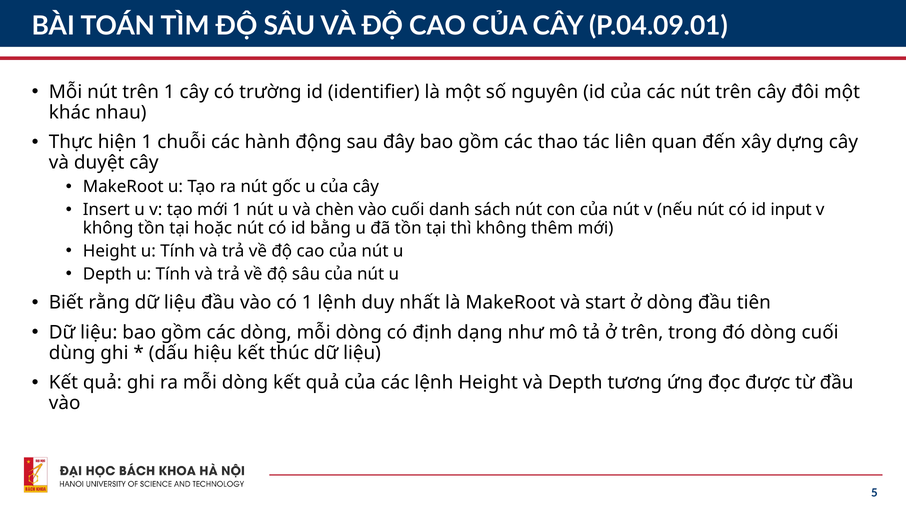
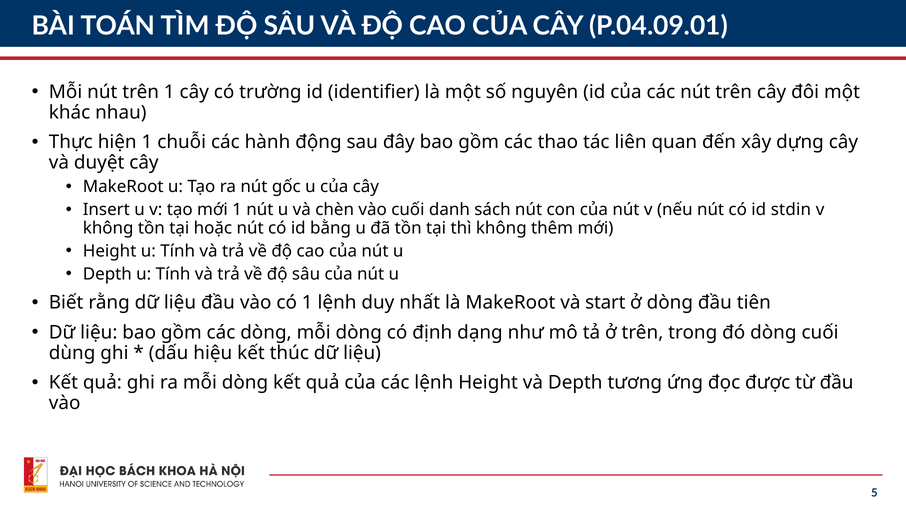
input: input -> stdin
